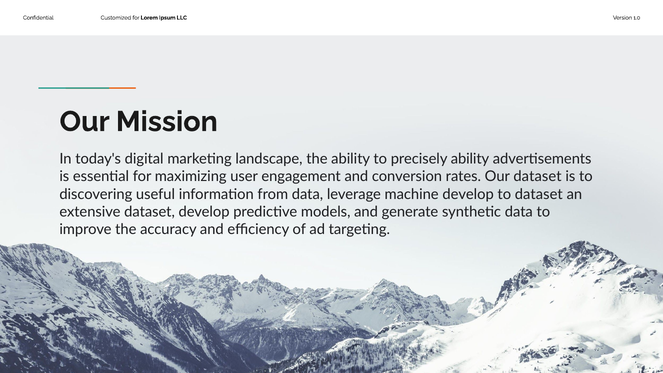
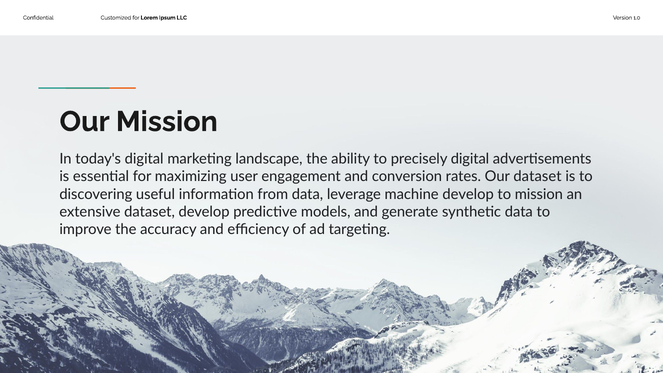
precisely ability: ability -> digital
to dataset: dataset -> mission
